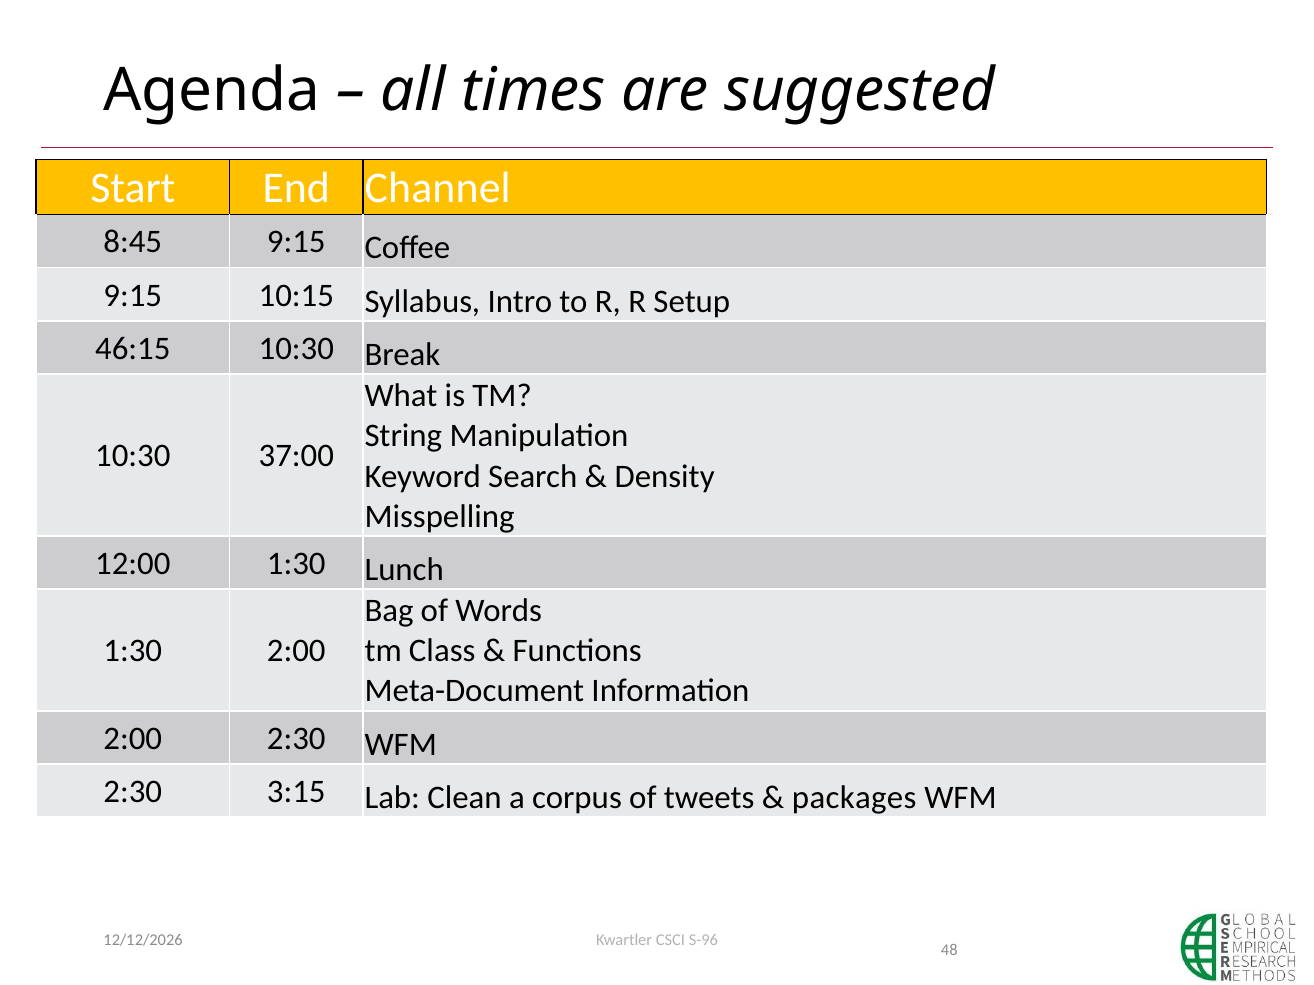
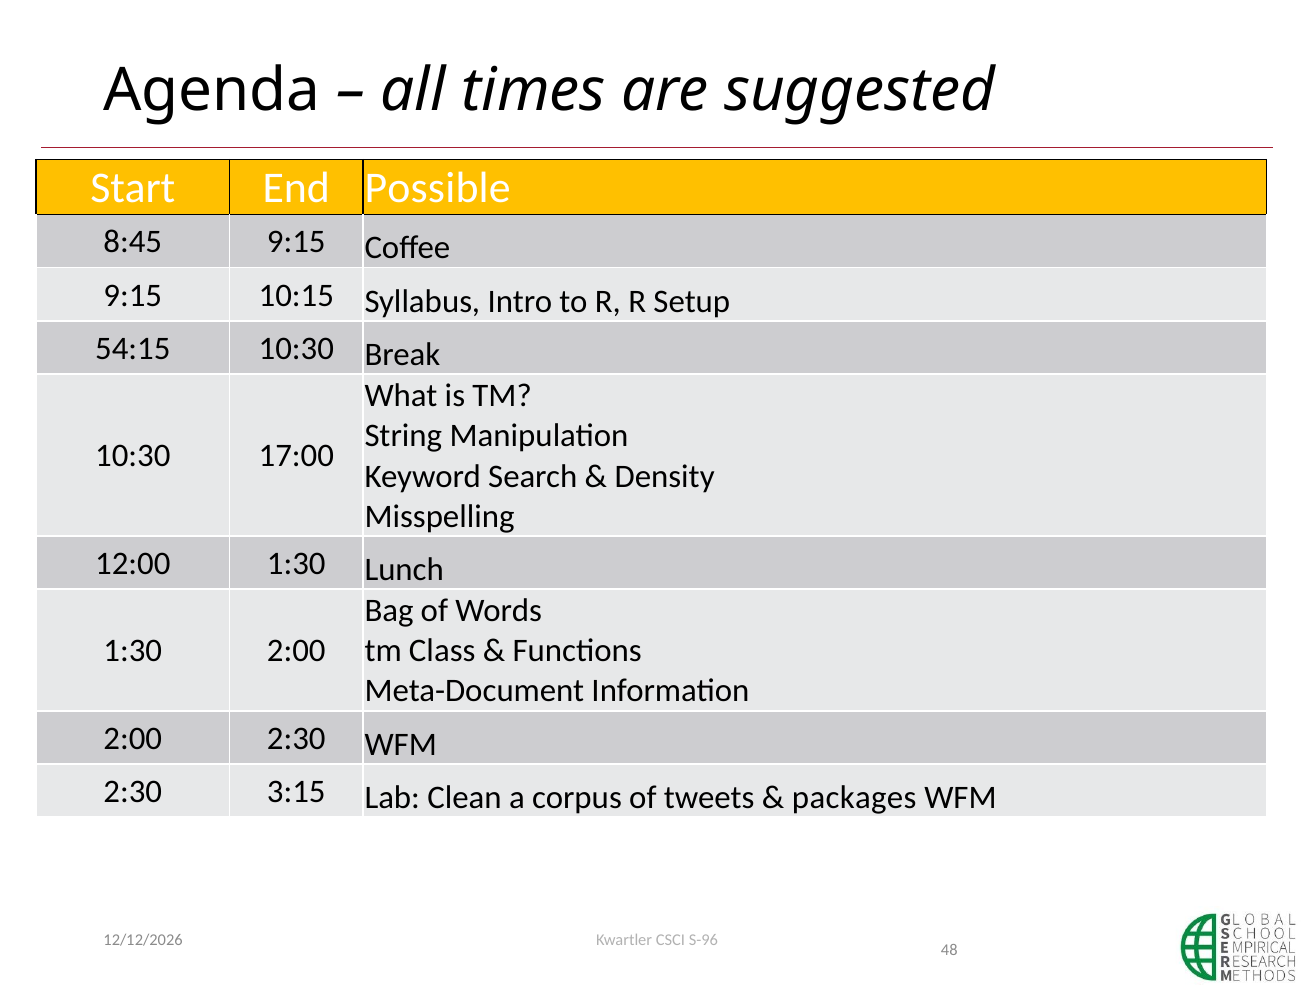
Channel: Channel -> Possible
46:15: 46:15 -> 54:15
37:00: 37:00 -> 17:00
